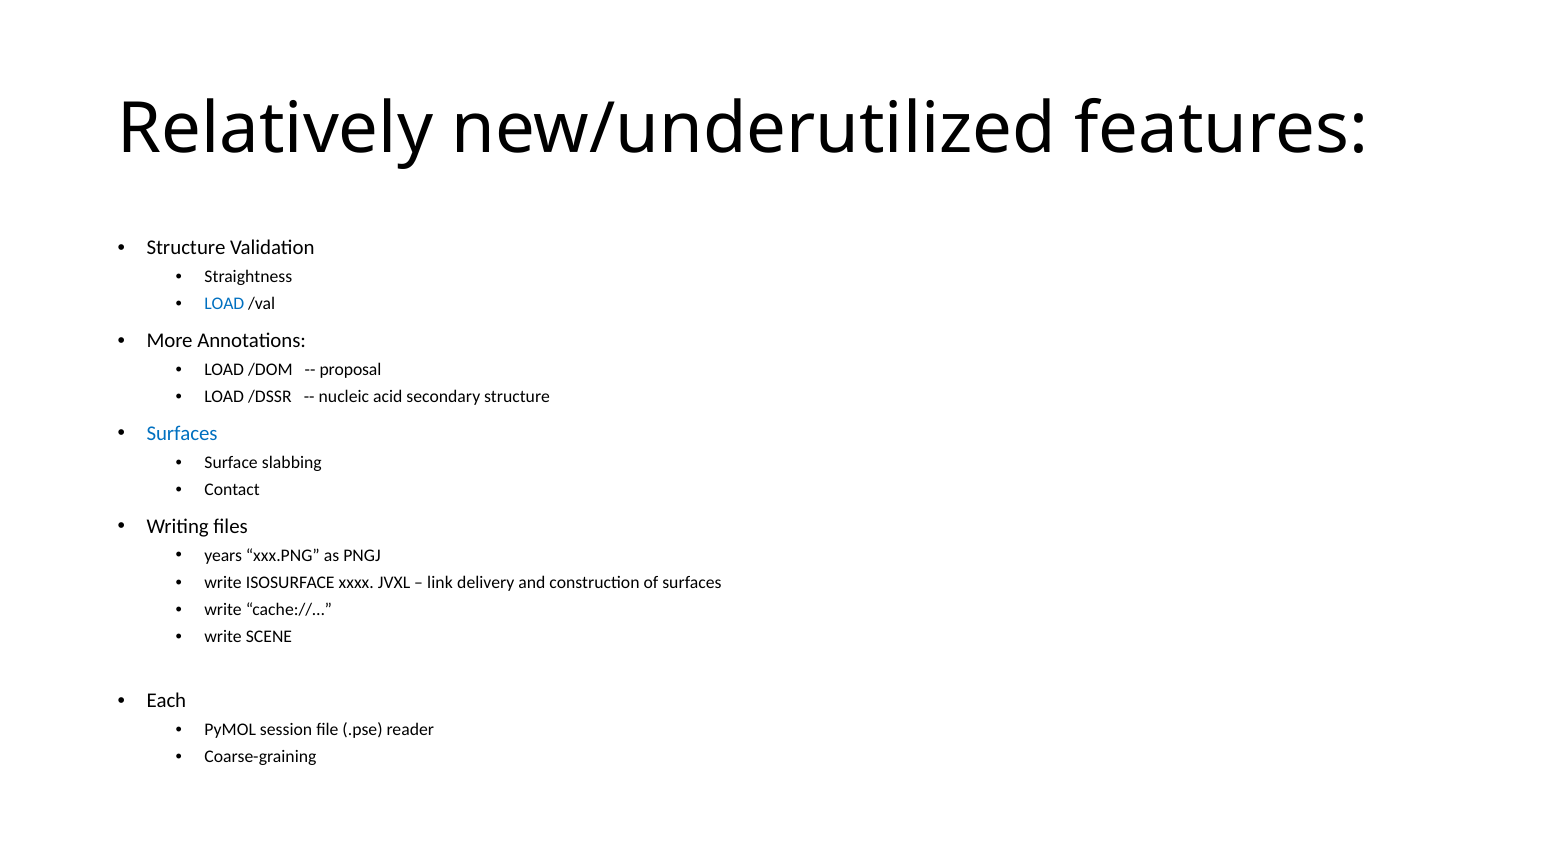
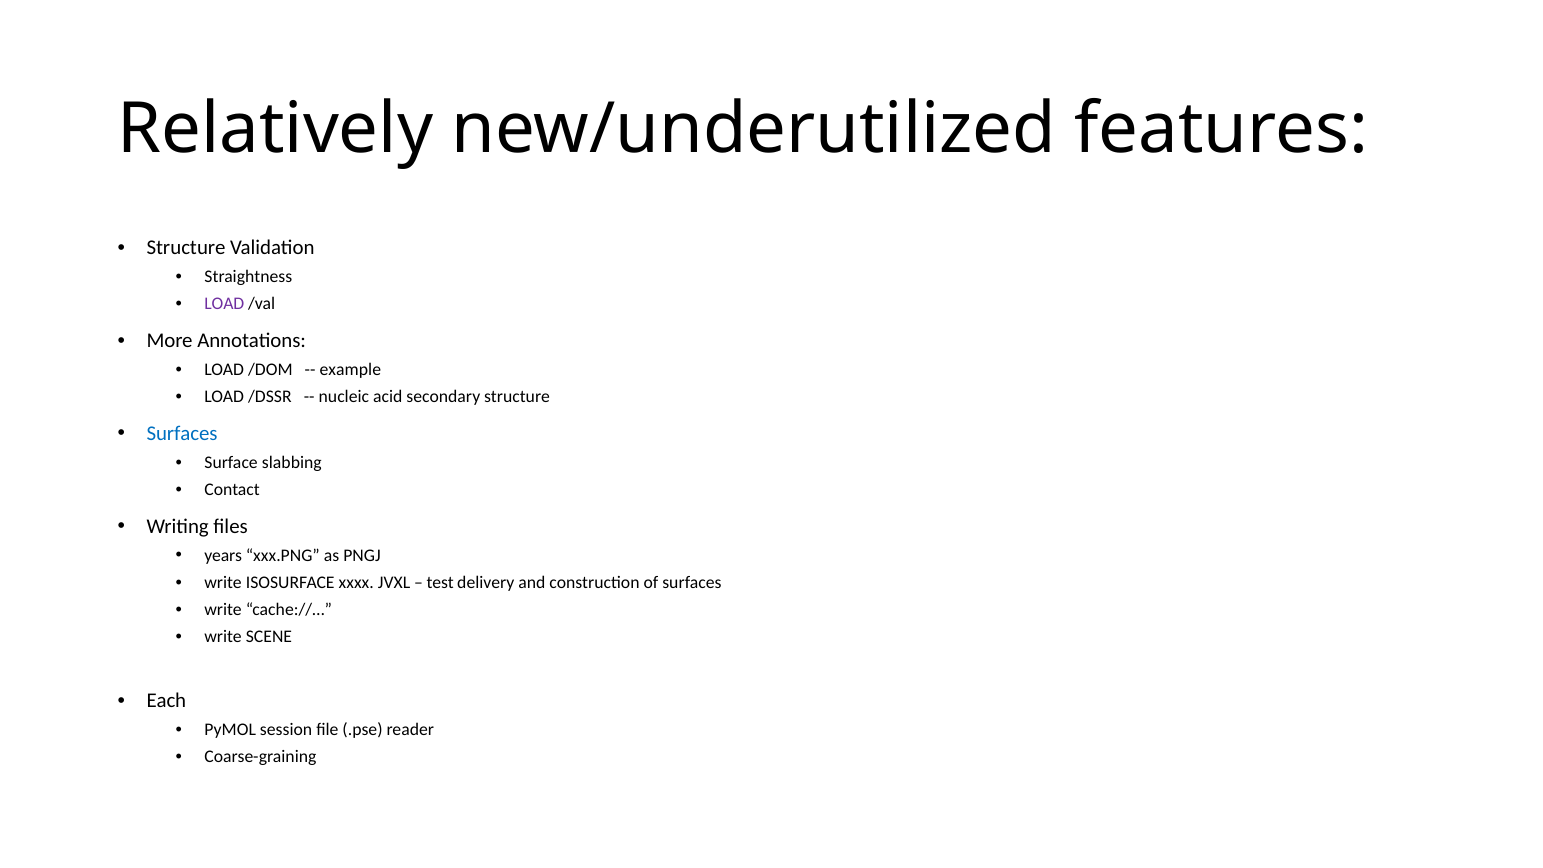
LOAD at (224, 304) colour: blue -> purple
proposal: proposal -> example
link: link -> test
